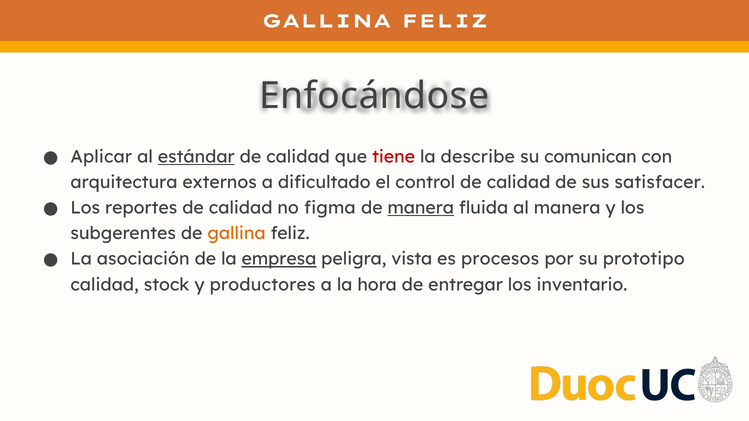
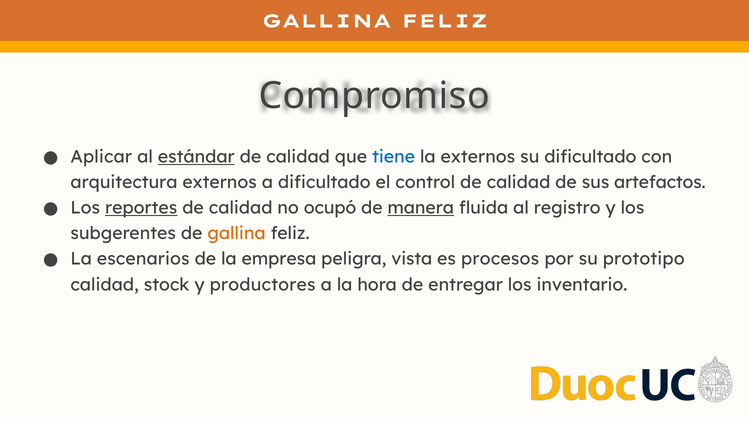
Enfocándose: Enfocándose -> Compromiso
tiene colour: red -> blue
la describe: describe -> externos
su comunican: comunican -> dificultado
satisfacer: satisfacer -> artefactos
reportes underline: none -> present
figma: figma -> ocupó
al manera: manera -> registro
asociación: asociación -> escenarios
empresa underline: present -> none
